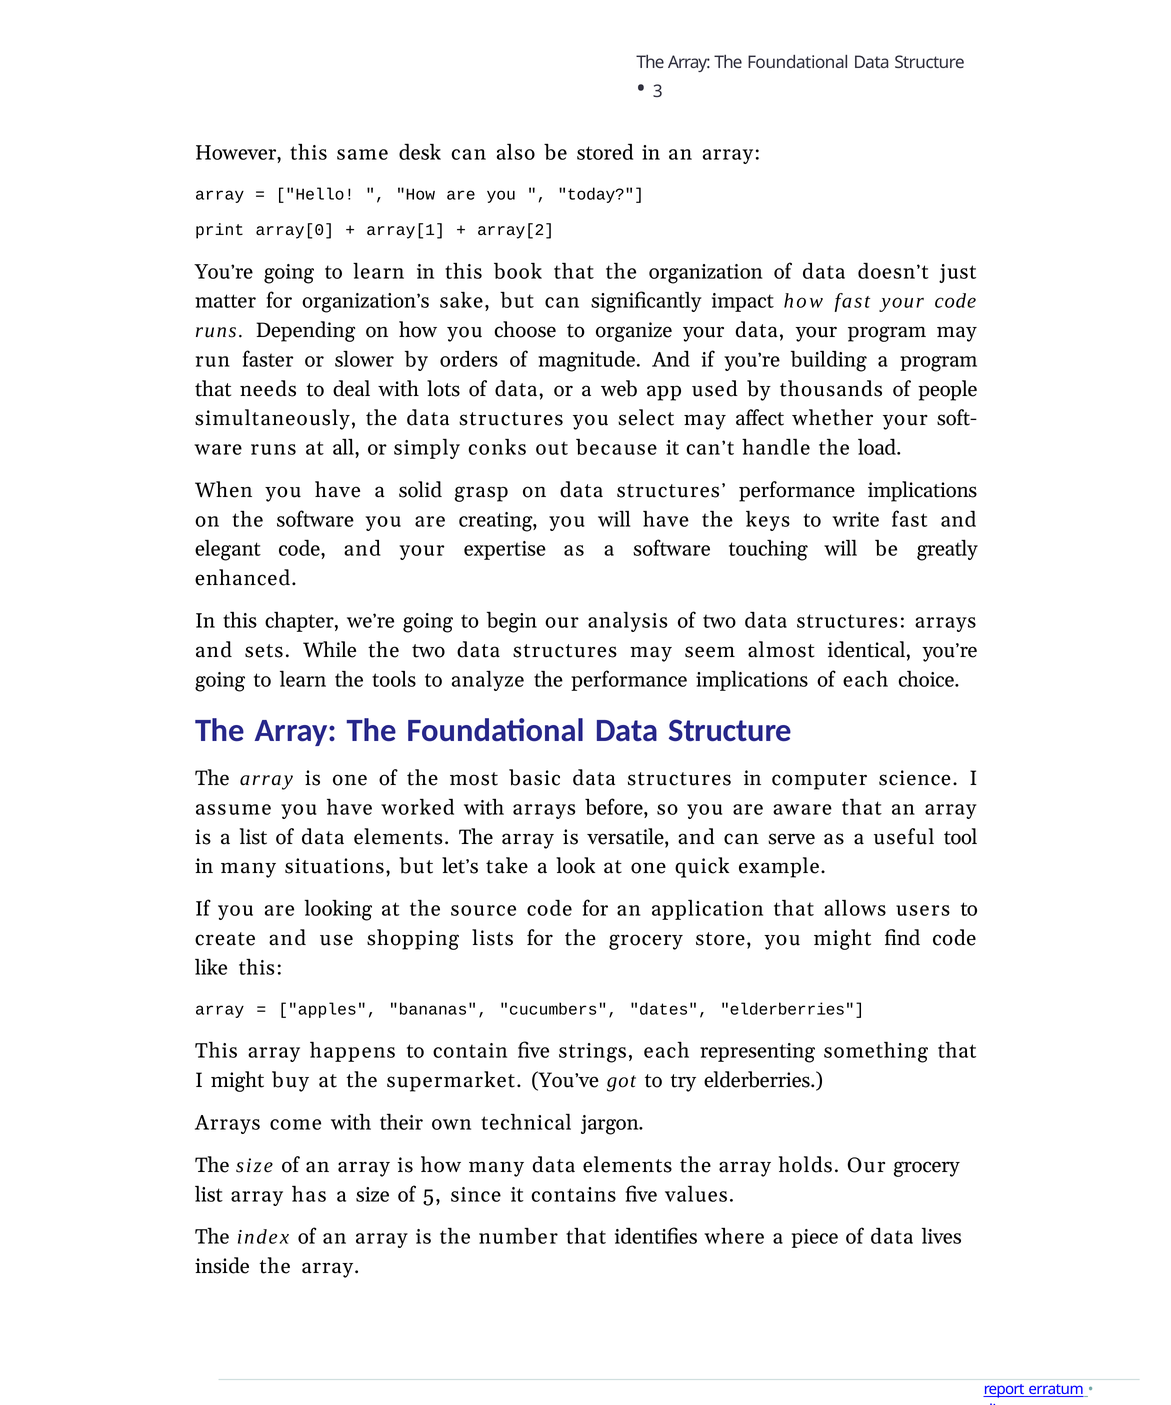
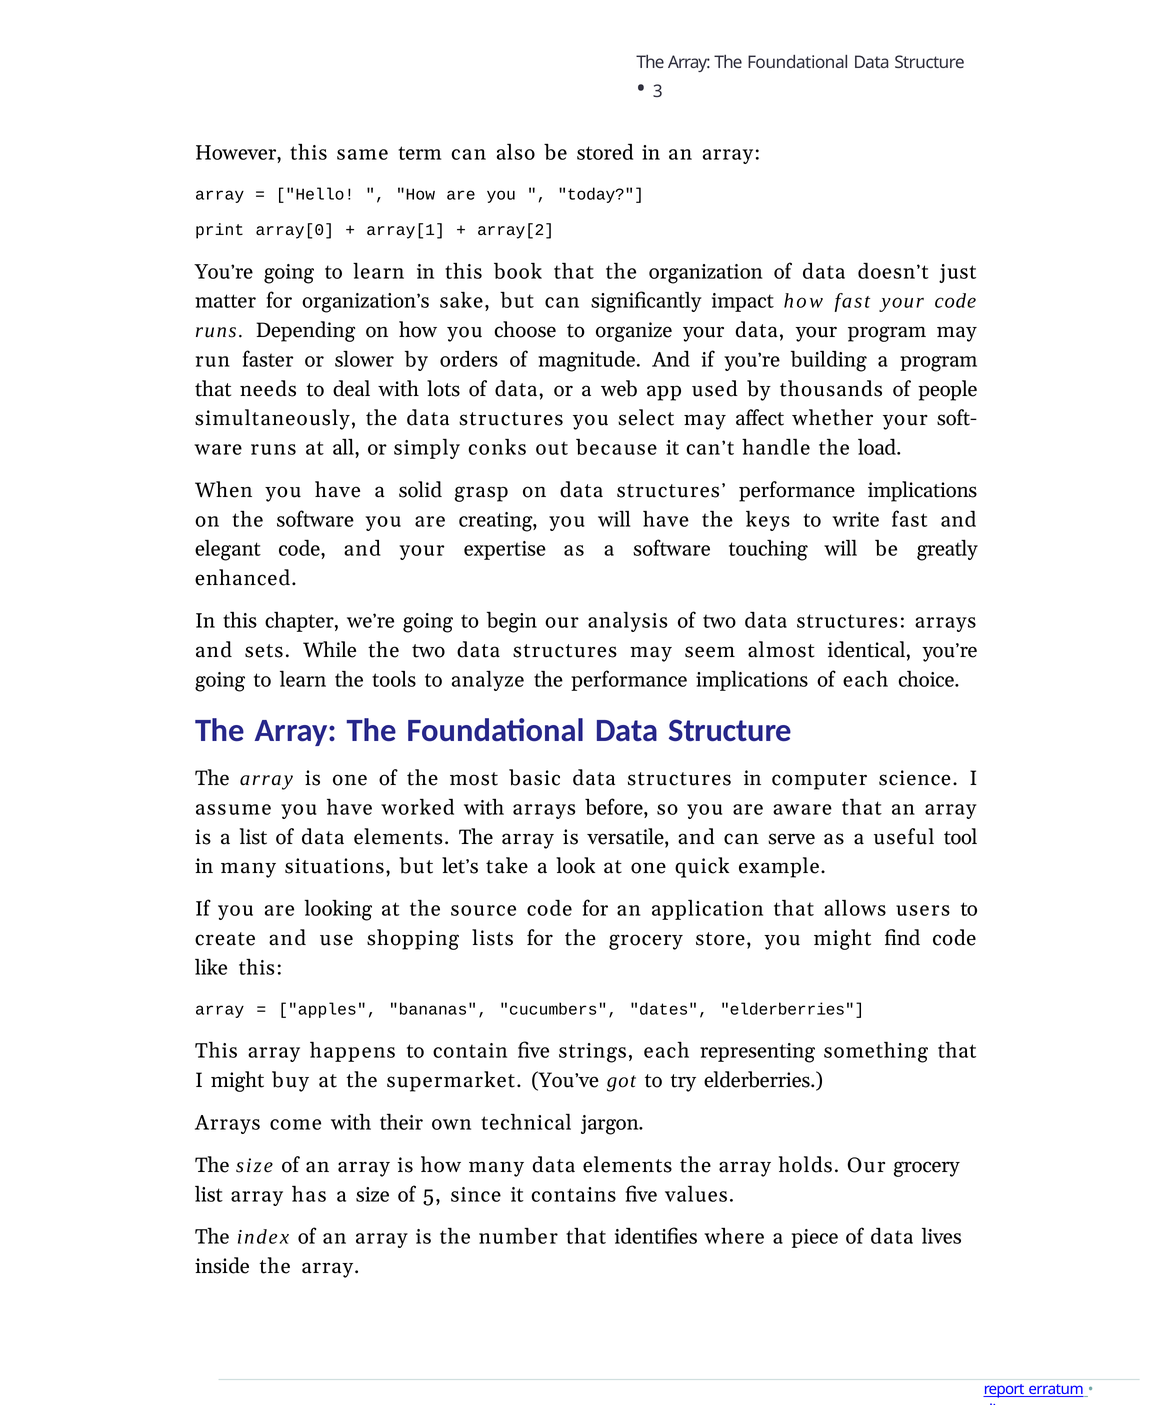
desk: desk -> term
